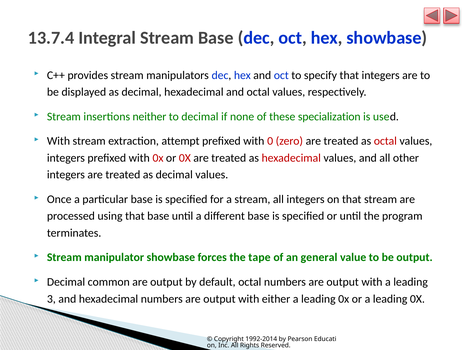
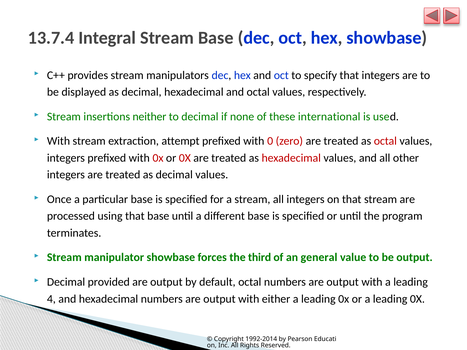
specialization: specialization -> international
tape: tape -> third
common: common -> provided
3: 3 -> 4
